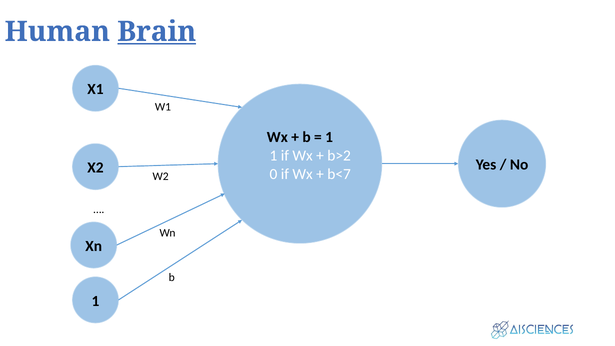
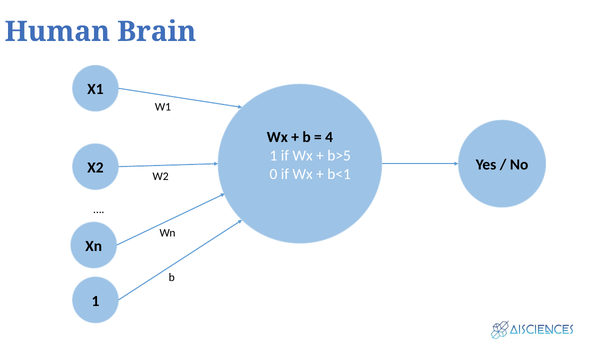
Brain underline: present -> none
1 at (329, 137): 1 -> 4
b>2: b>2 -> b>5
b<7: b<7 -> b<1
